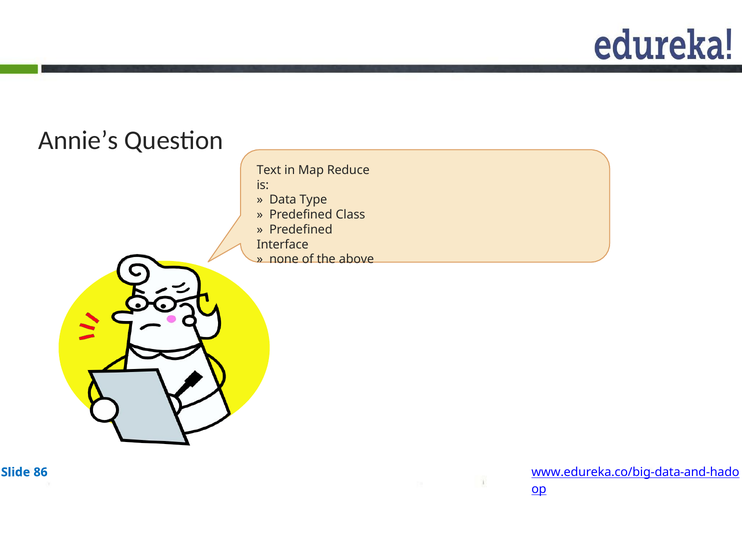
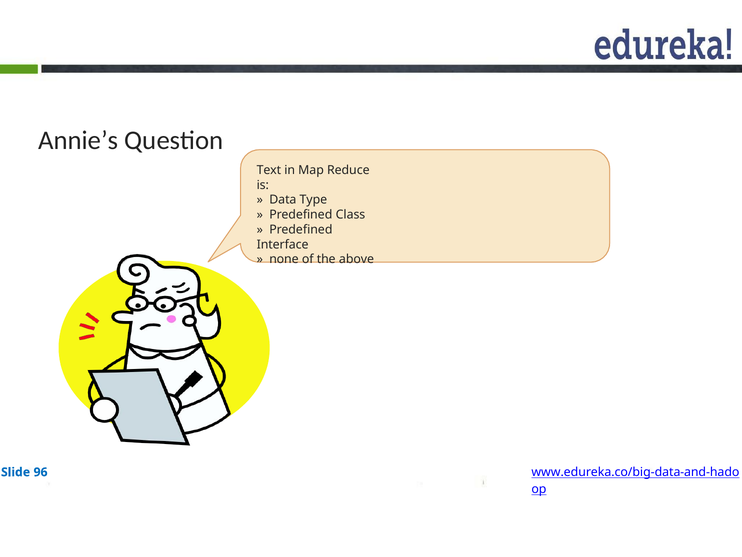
86: 86 -> 96
